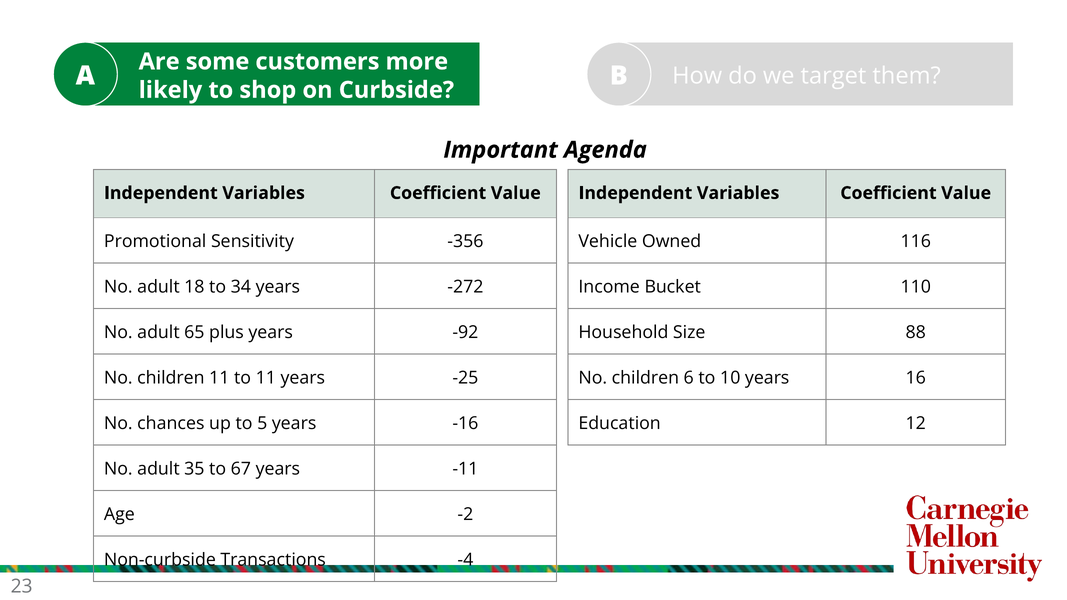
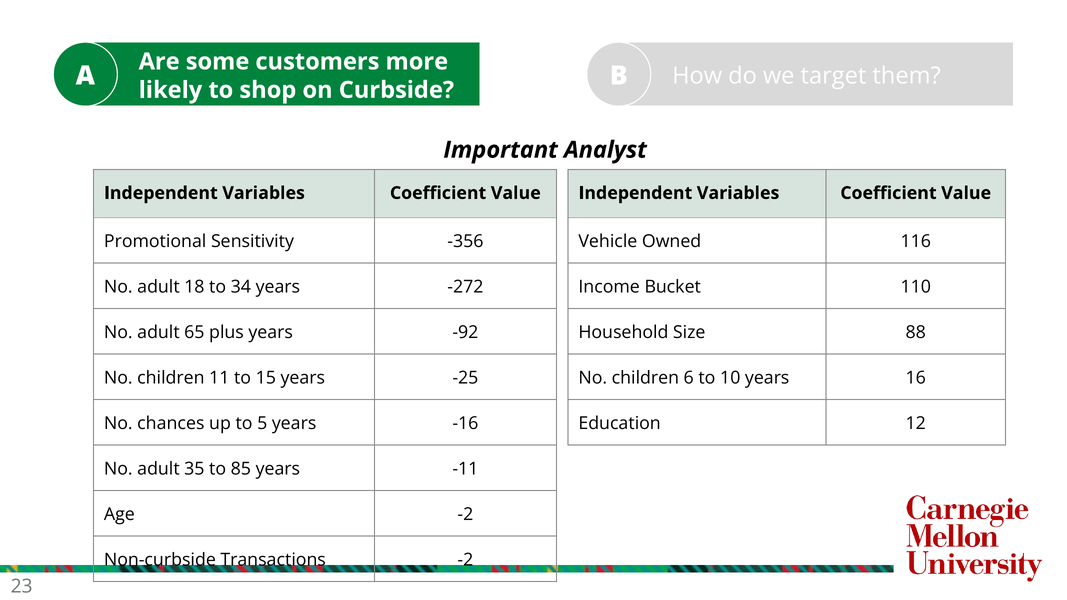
Agenda: Agenda -> Analyst
to 11: 11 -> 15
67: 67 -> 85
Transactions -4: -4 -> -2
